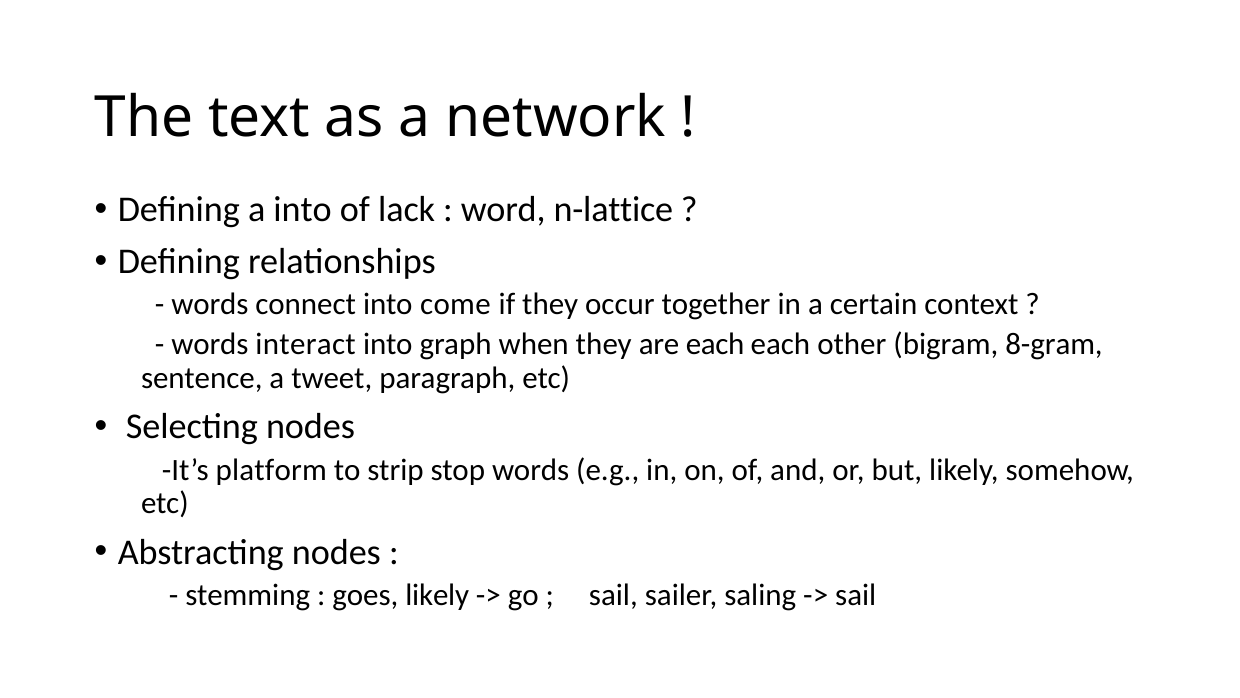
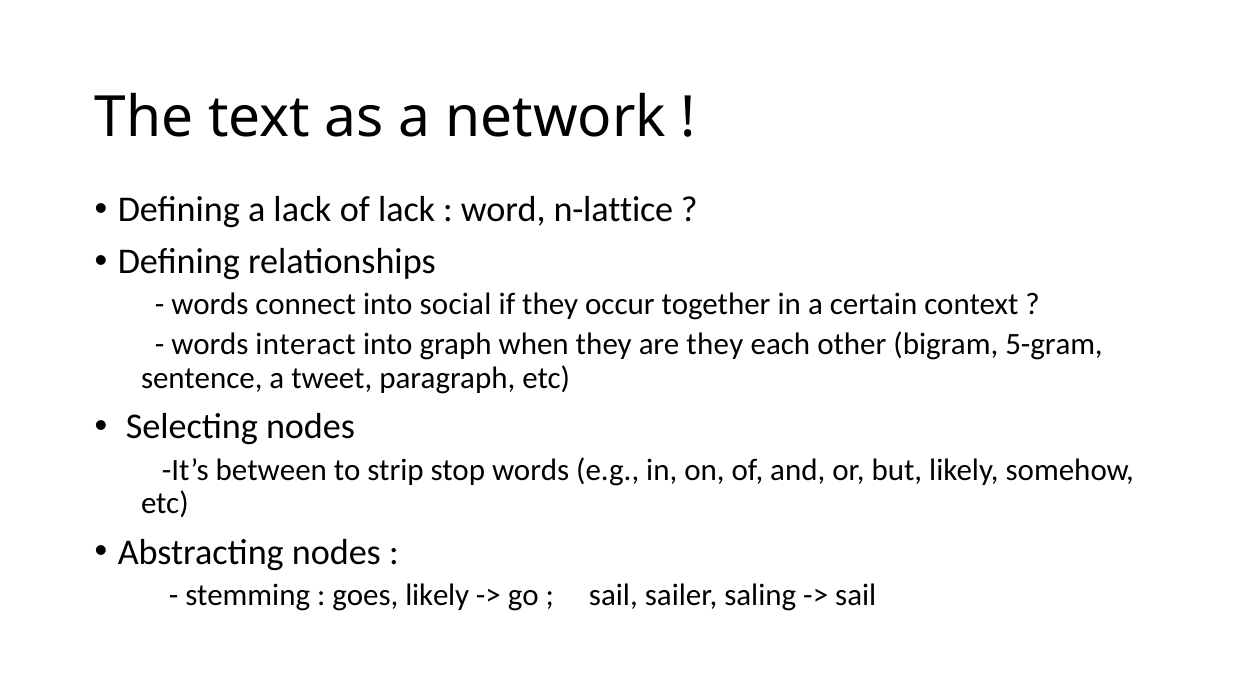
a into: into -> lack
come: come -> social
are each: each -> they
8-gram: 8-gram -> 5-gram
platform: platform -> between
